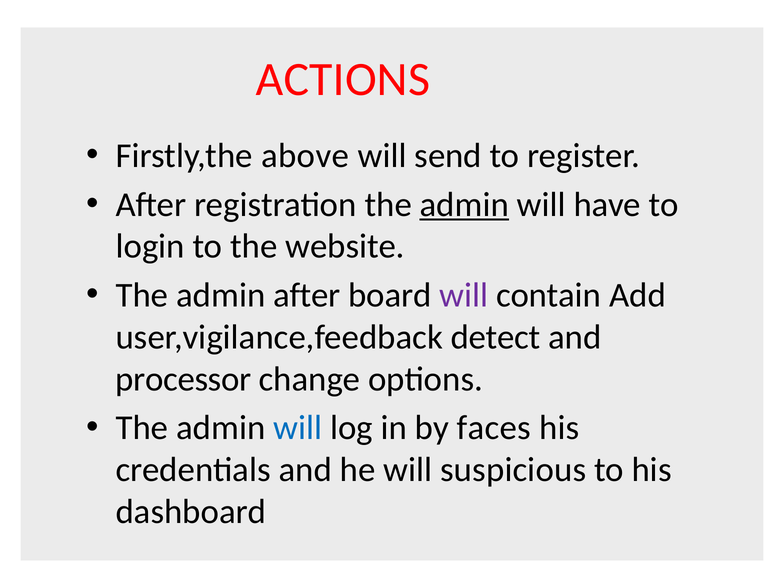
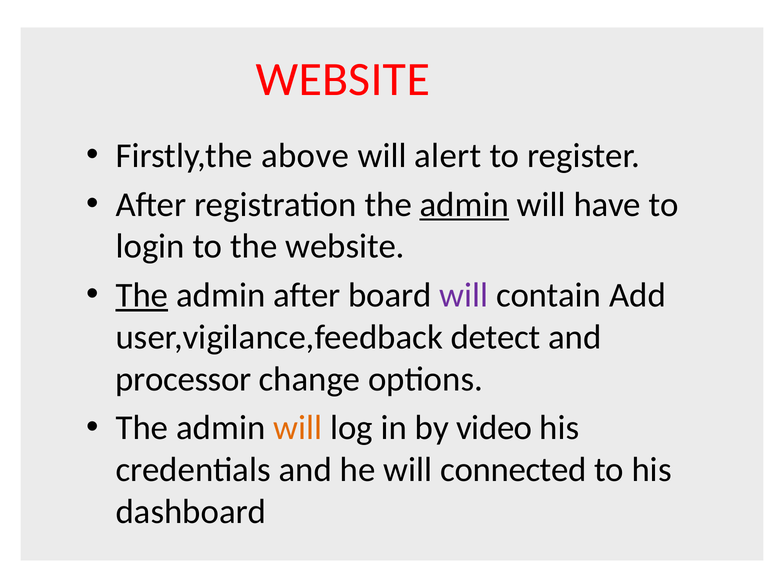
ACTIONS at (343, 80): ACTIONS -> WEBSITE
send: send -> alert
The at (142, 295) underline: none -> present
will at (298, 428) colour: blue -> orange
faces: faces -> video
suspicious: suspicious -> connected
